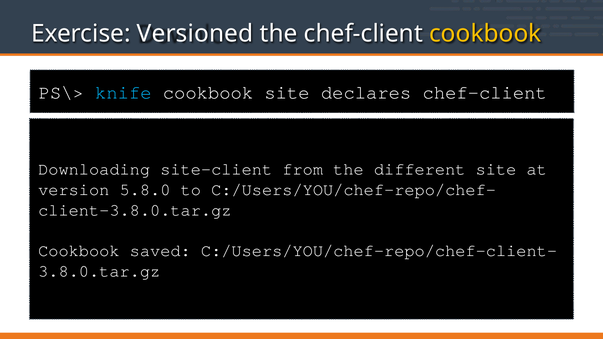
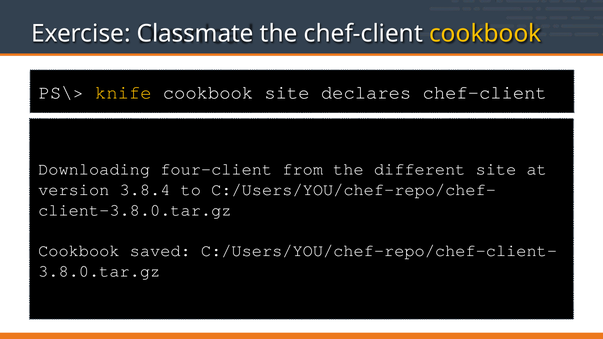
Versioned: Versioned -> Classmate
knife colour: light blue -> yellow
site-client: site-client -> four-client
5.8.0: 5.8.0 -> 3.8.4
